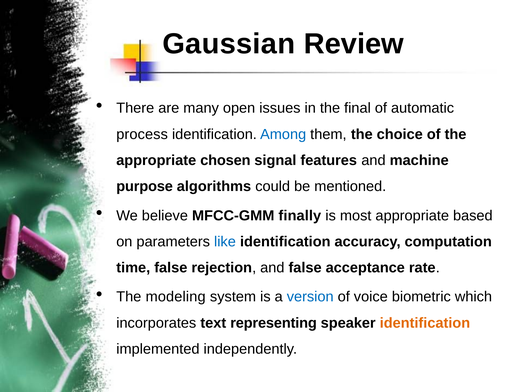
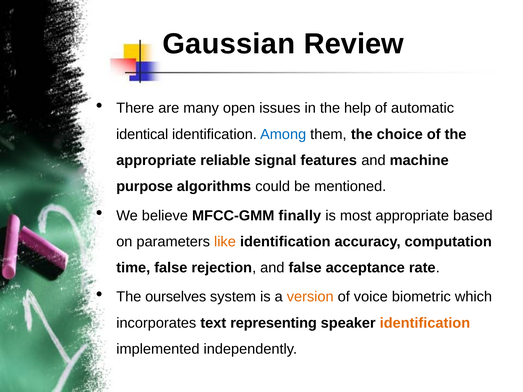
final: final -> help
process: process -> identical
chosen: chosen -> reliable
like colour: blue -> orange
modeling: modeling -> ourselves
version colour: blue -> orange
